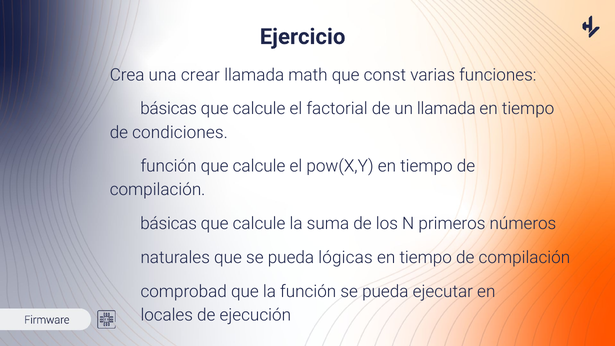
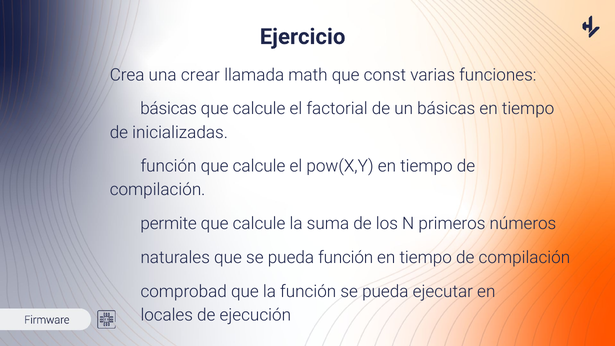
un llamada: llamada -> básicas
condiciones: condiciones -> inicializadas
básicas at (169, 224): básicas -> permite
pueda lógicas: lógicas -> función
